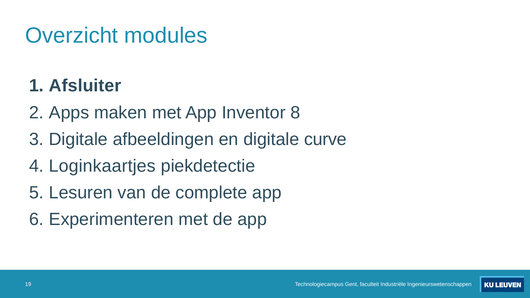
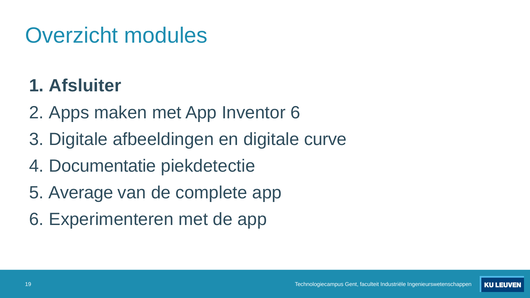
Inventor 8: 8 -> 6
Loginkaartjes: Loginkaartjes -> Documentatie
Lesuren: Lesuren -> Average
